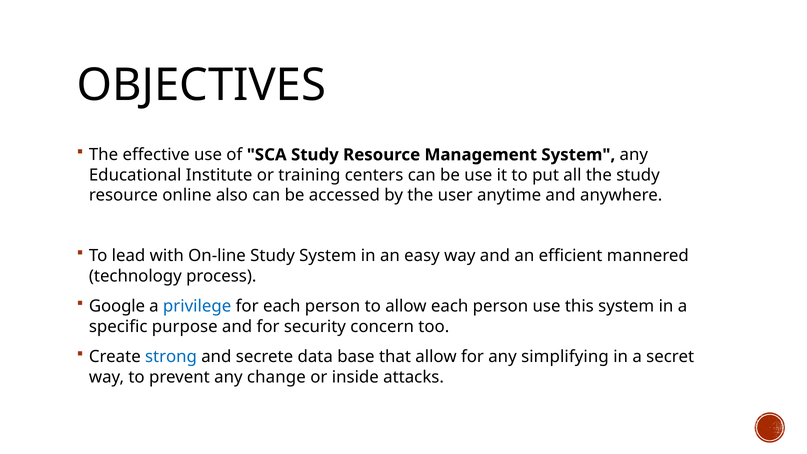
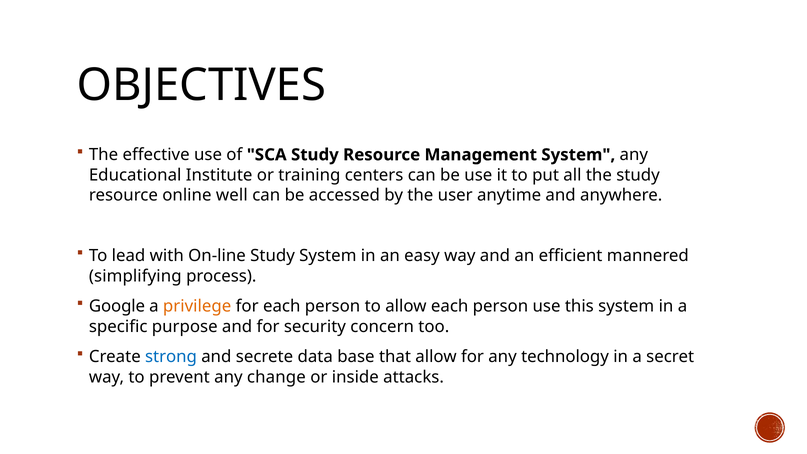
also: also -> well
technology: technology -> simplifying
privilege colour: blue -> orange
simplifying: simplifying -> technology
